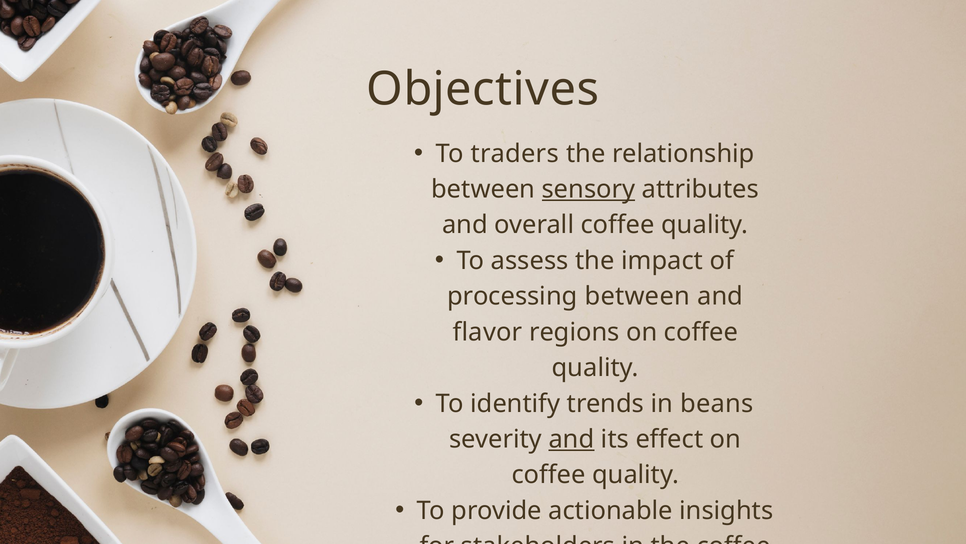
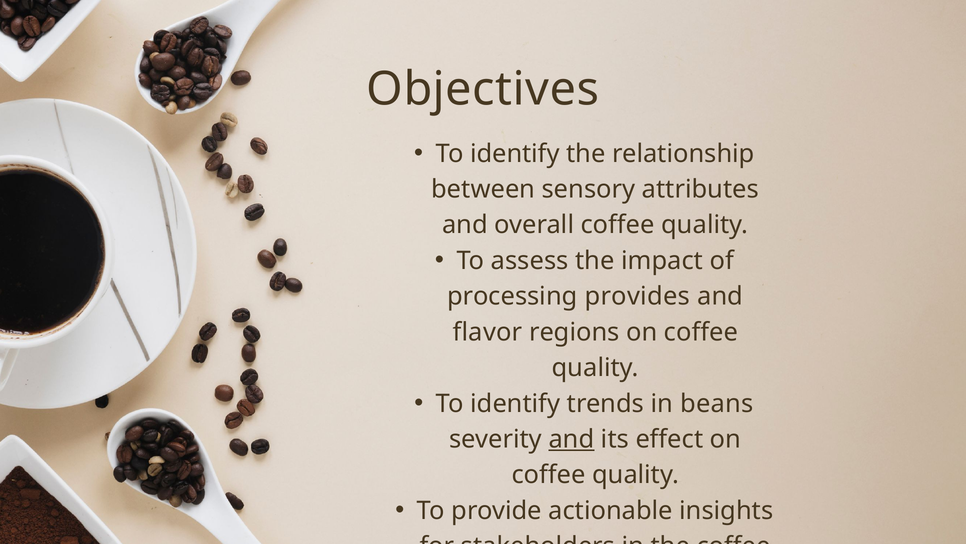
traders at (515, 153): traders -> identify
sensory underline: present -> none
processing between: between -> provides
